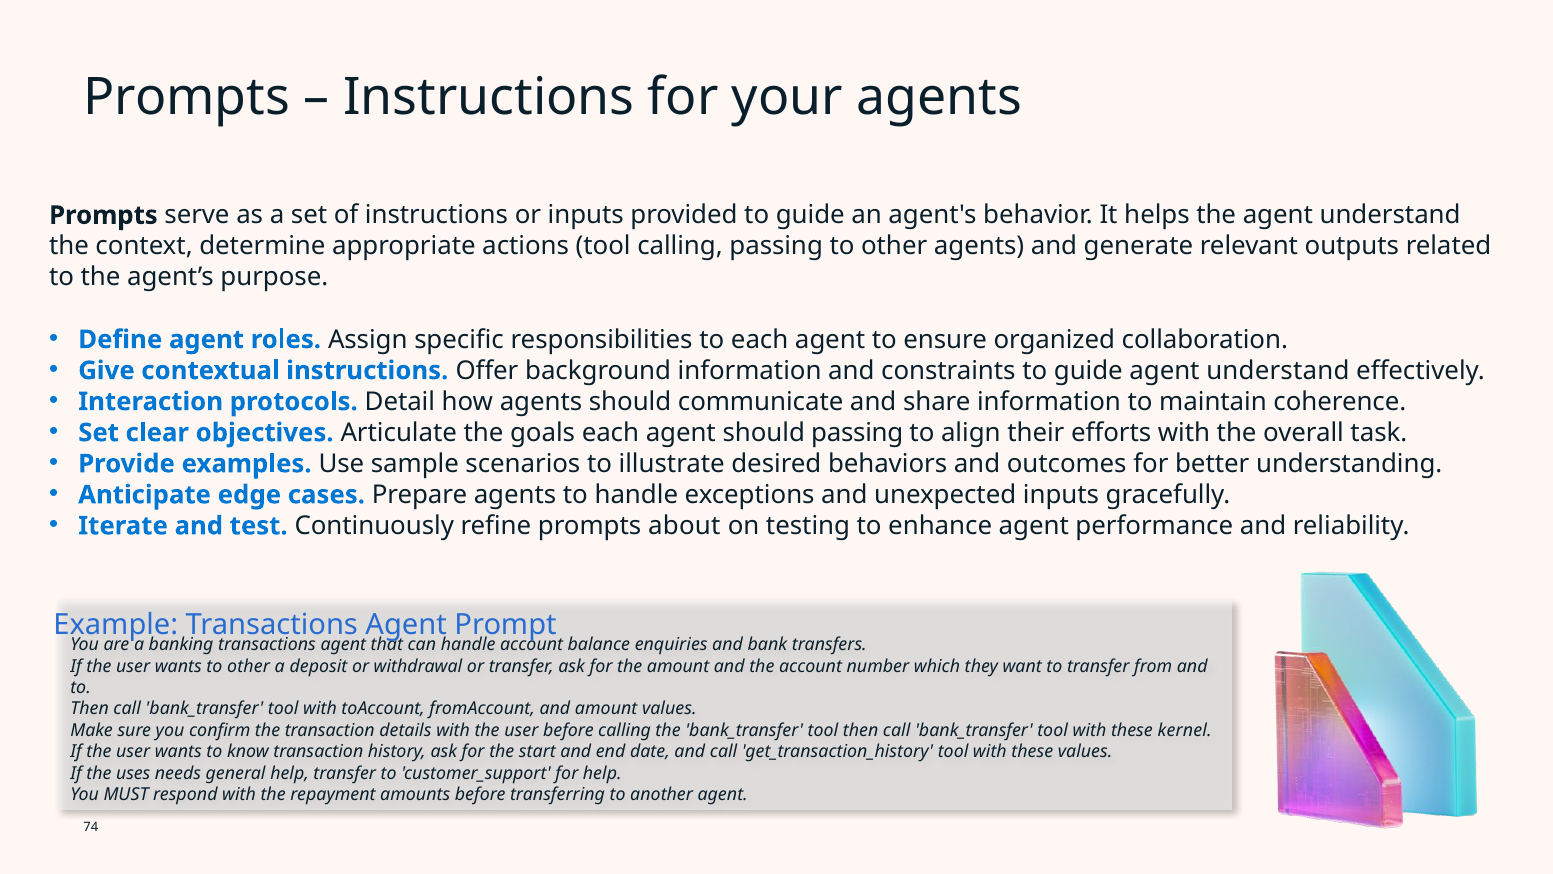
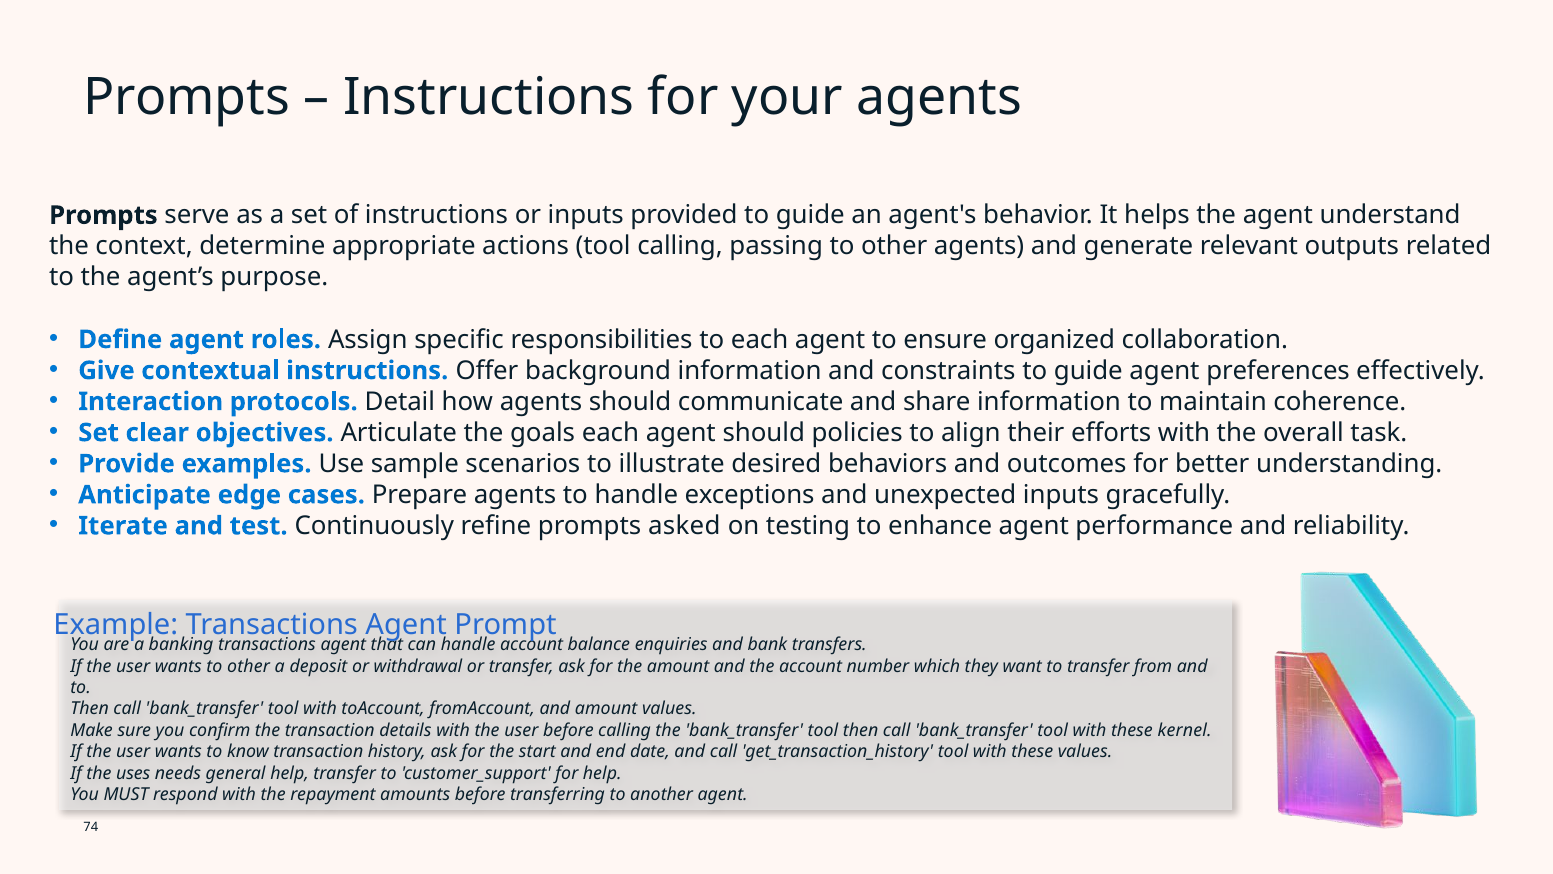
guide agent understand: understand -> preferences
should passing: passing -> policies
about: about -> asked
